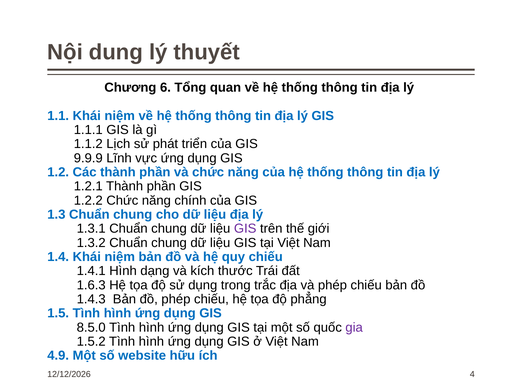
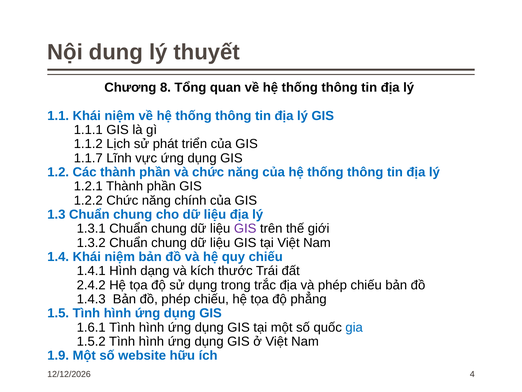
6: 6 -> 8
9.9.9: 9.9.9 -> 1.1.7
1.6.3: 1.6.3 -> 2.4.2
8.5.0: 8.5.0 -> 1.6.1
gia colour: purple -> blue
4.9: 4.9 -> 1.9
